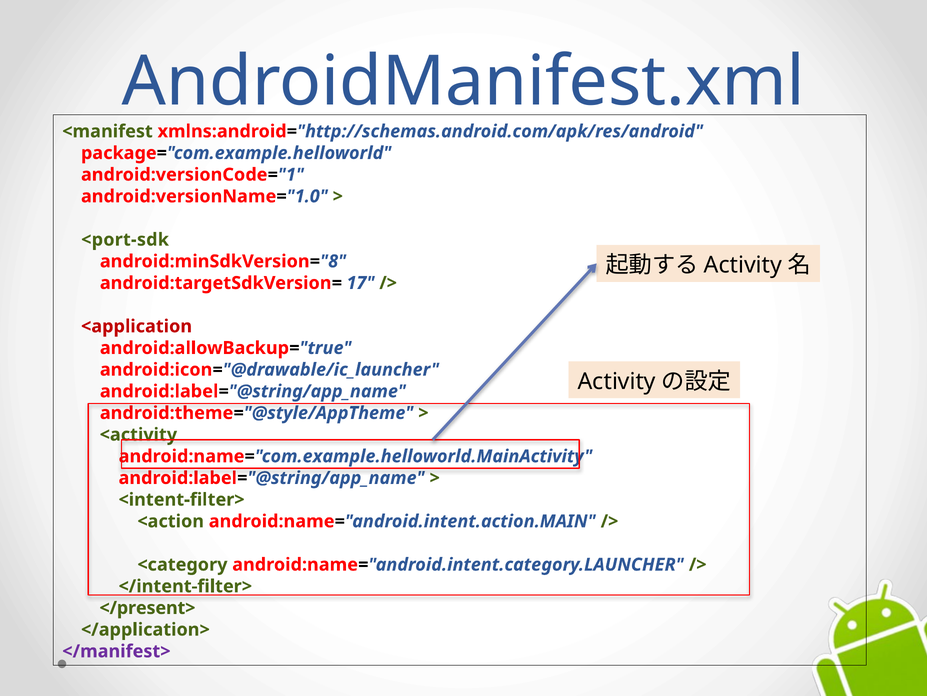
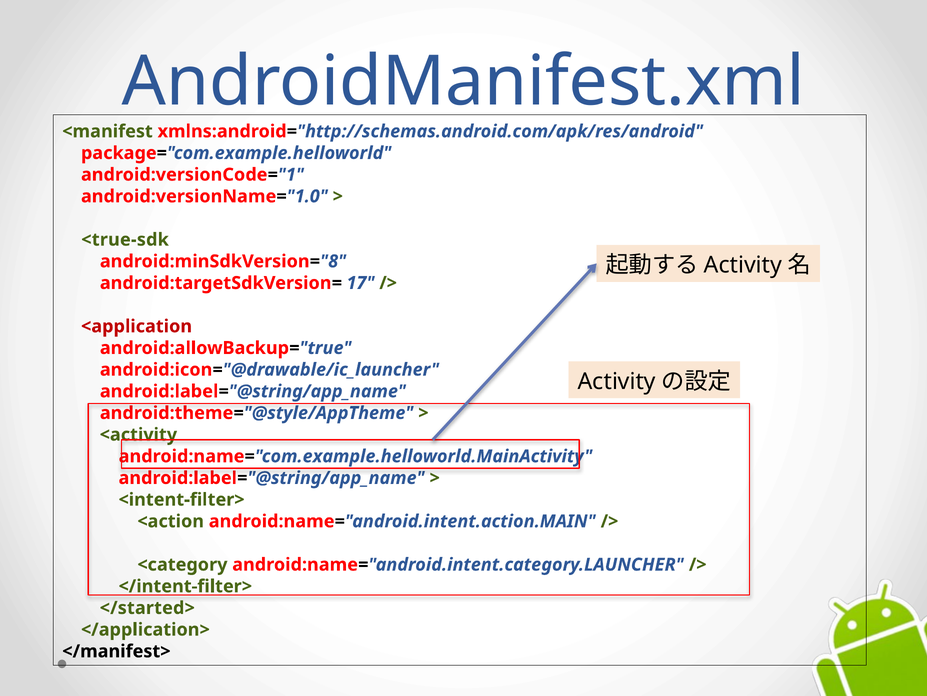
<port-sdk: <port-sdk -> <true-sdk
</present>: </present> -> </started>
</manifest> colour: purple -> black
